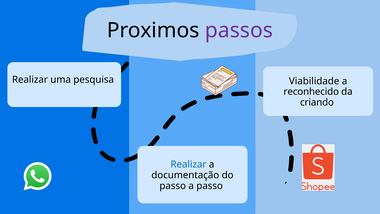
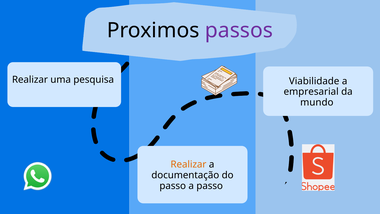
reconhecido: reconhecido -> empresarial
criando: criando -> mundo
Realizar at (188, 164) colour: blue -> orange
